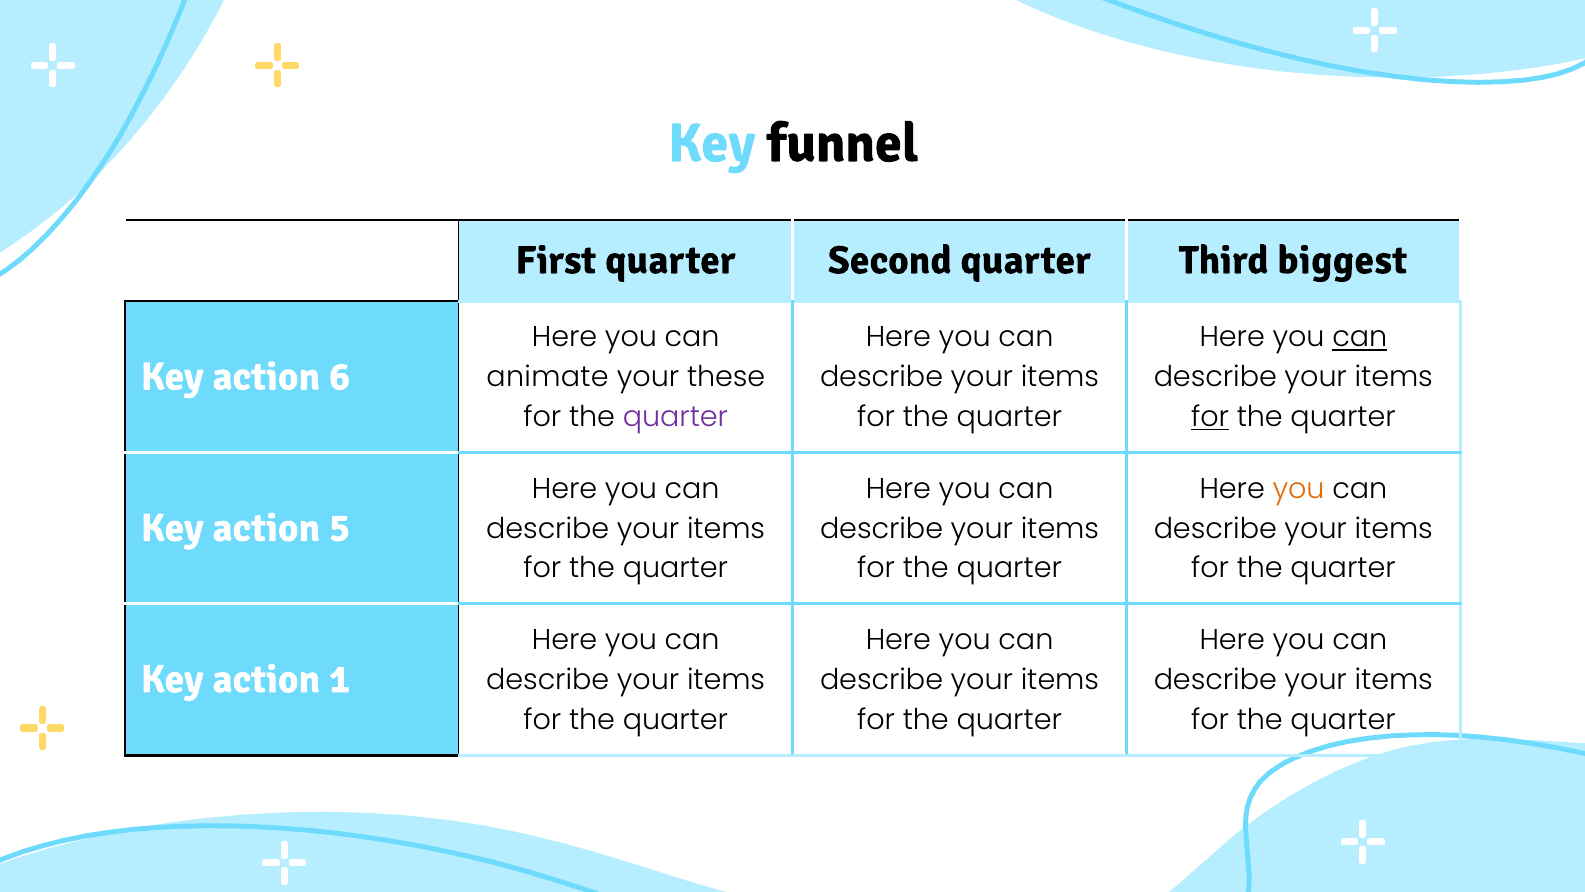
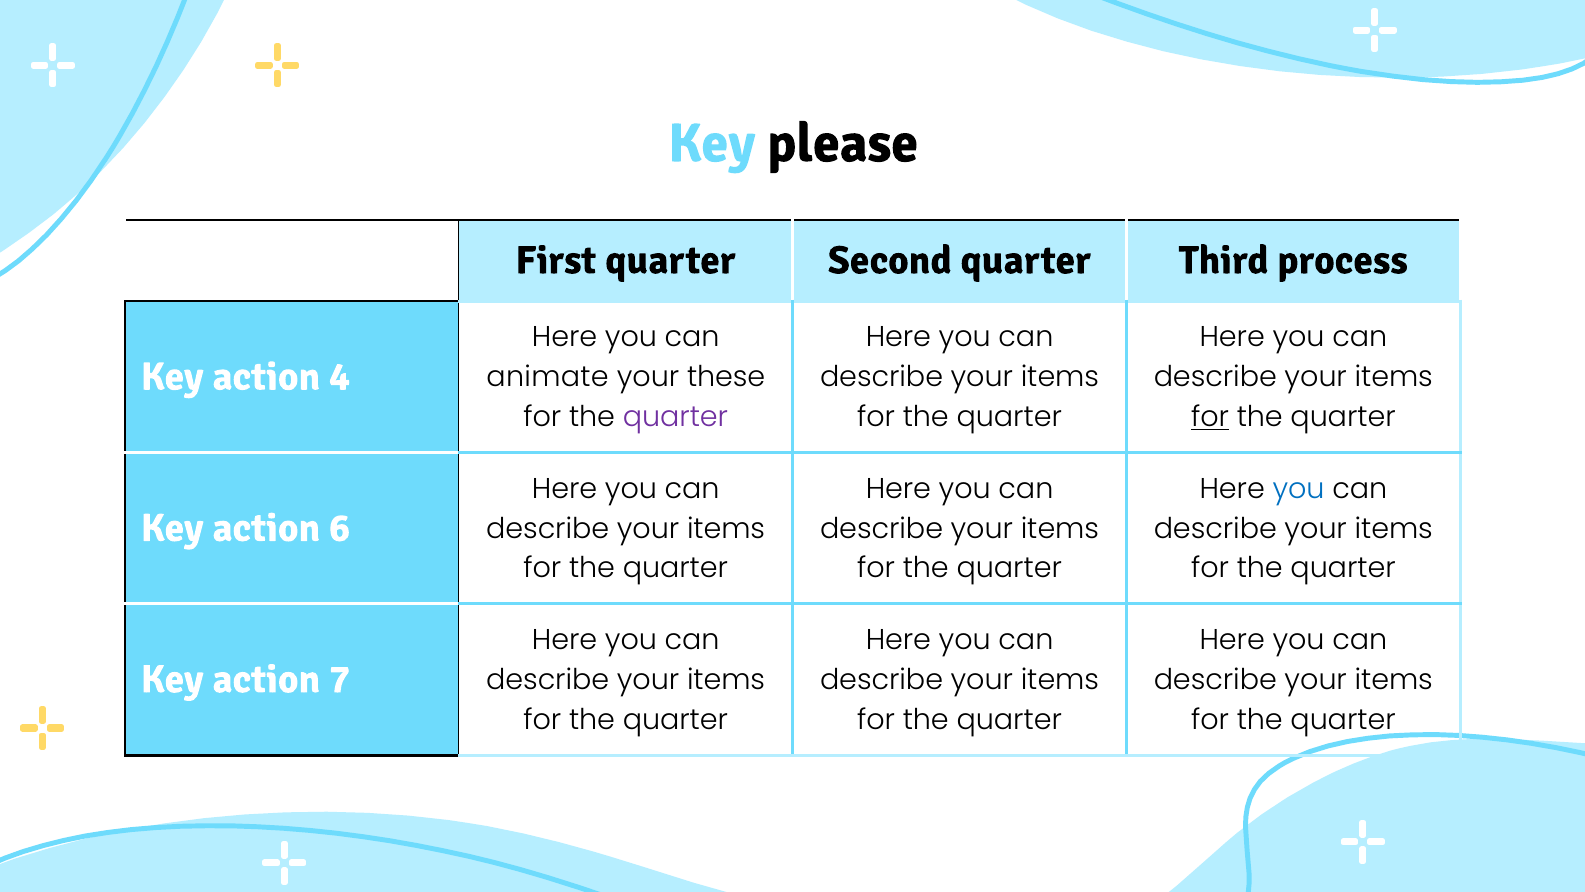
funnel: funnel -> please
biggest: biggest -> process
can at (1360, 337) underline: present -> none
6: 6 -> 4
you at (1299, 488) colour: orange -> blue
5: 5 -> 6
1: 1 -> 7
